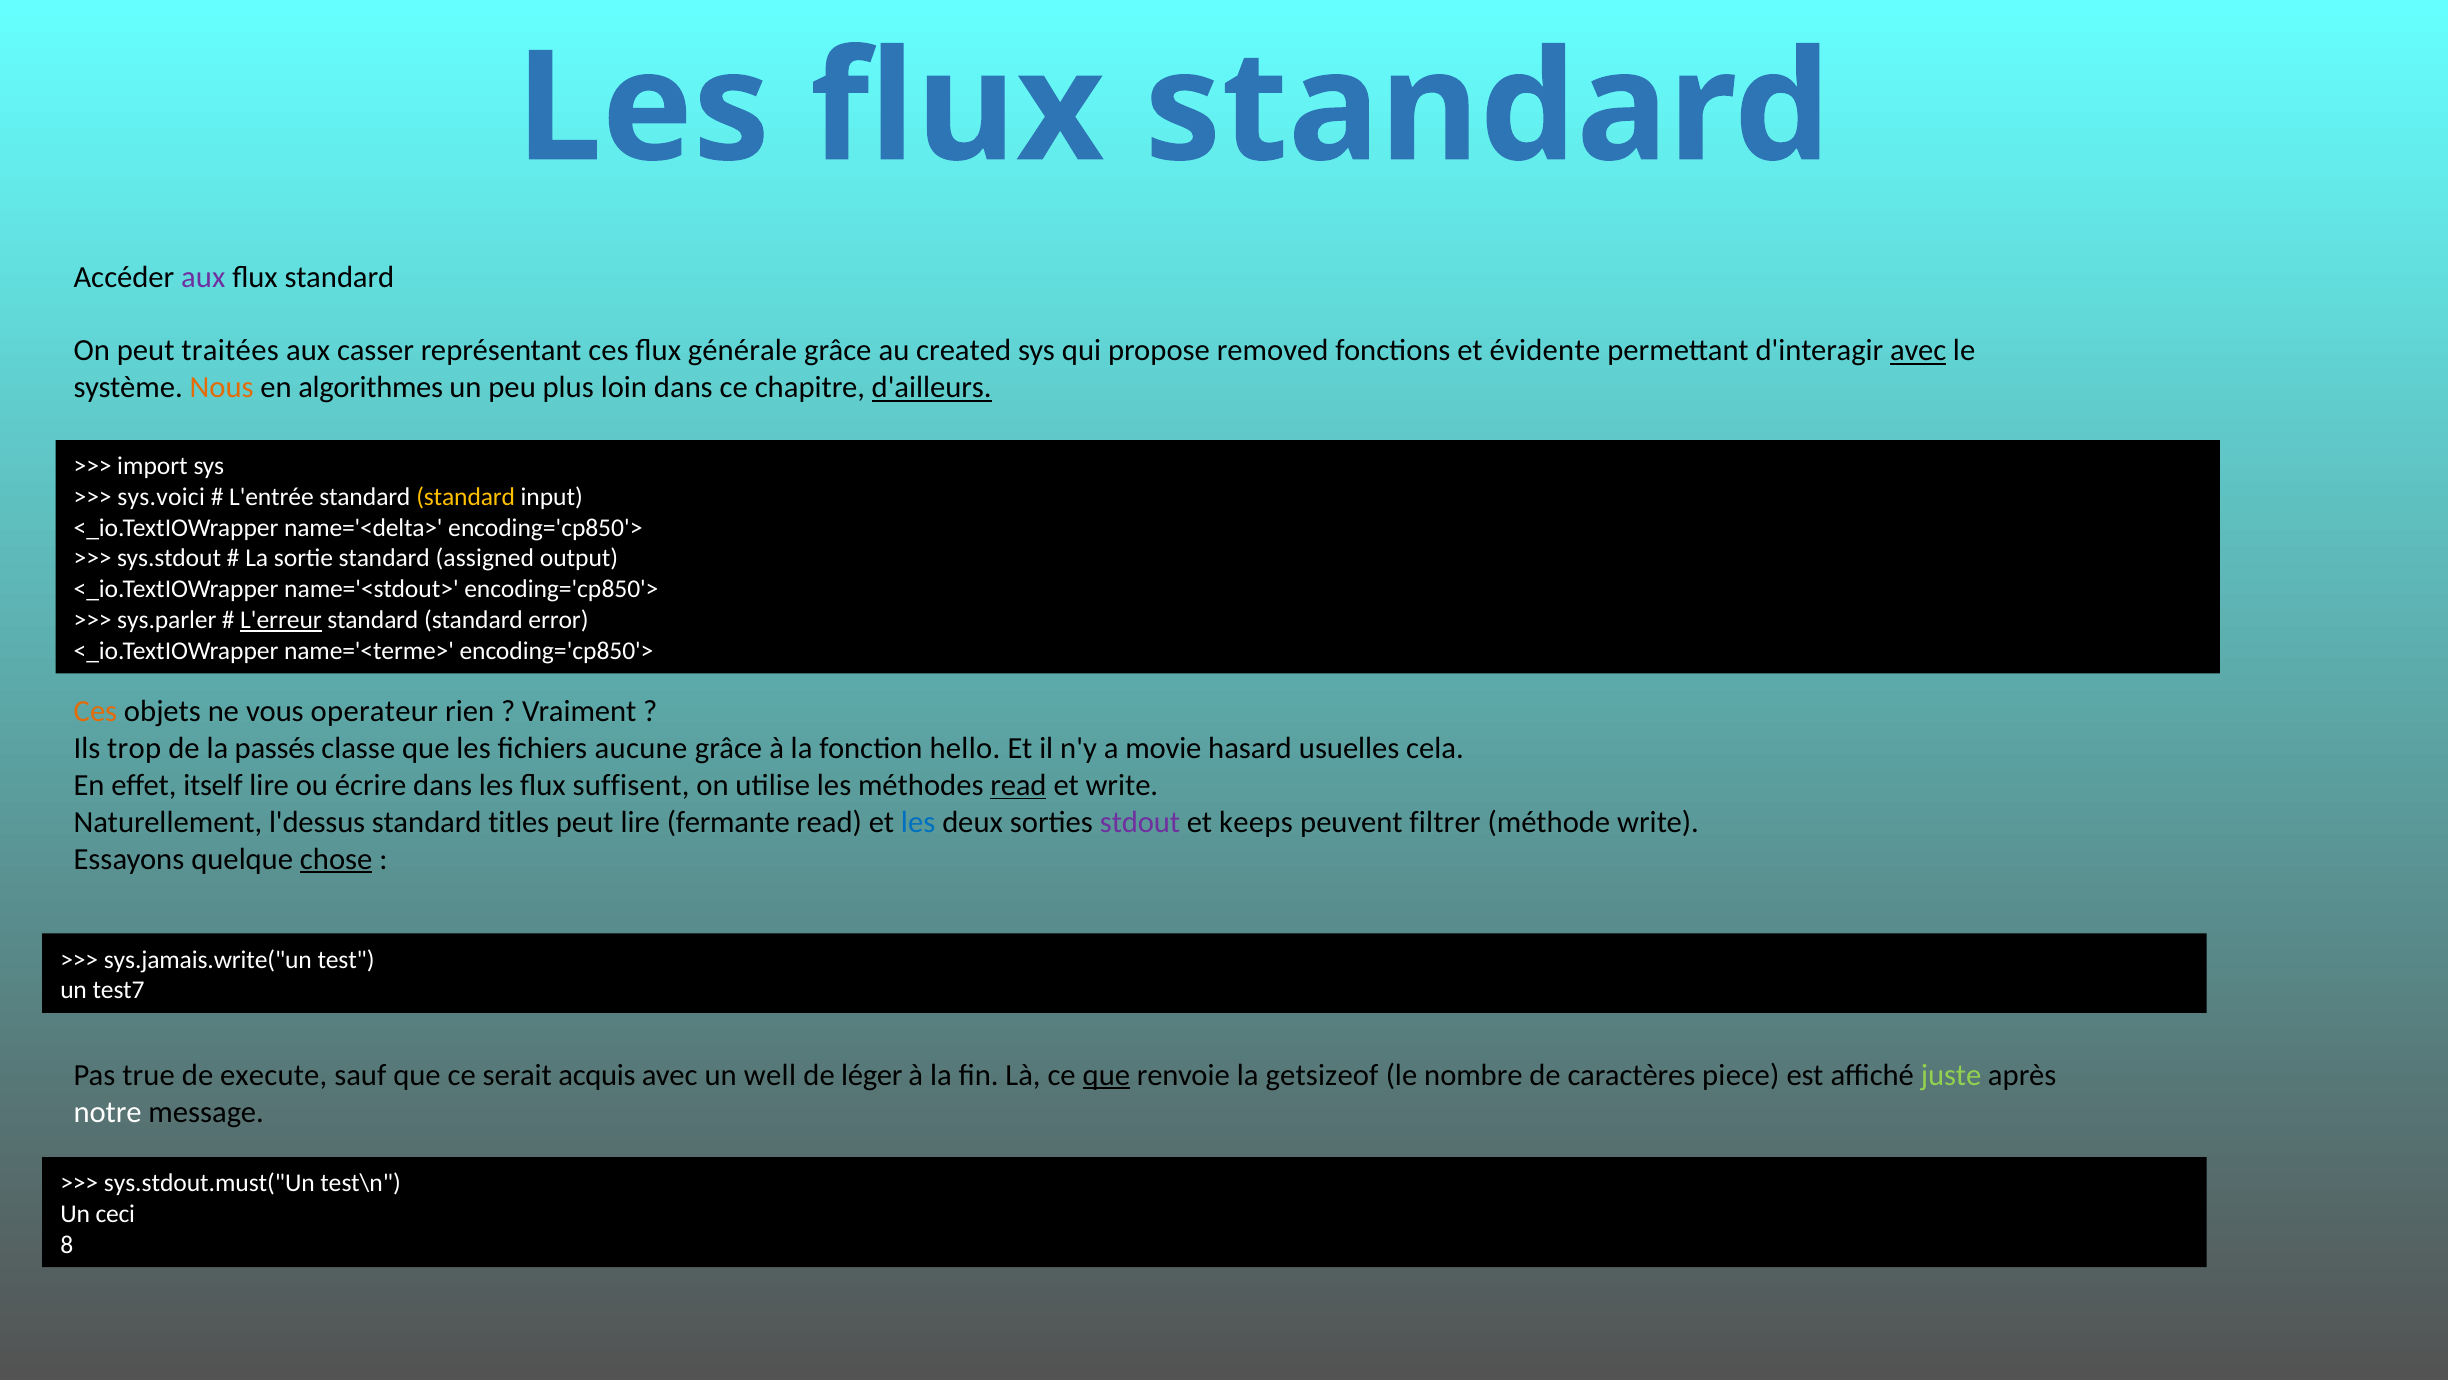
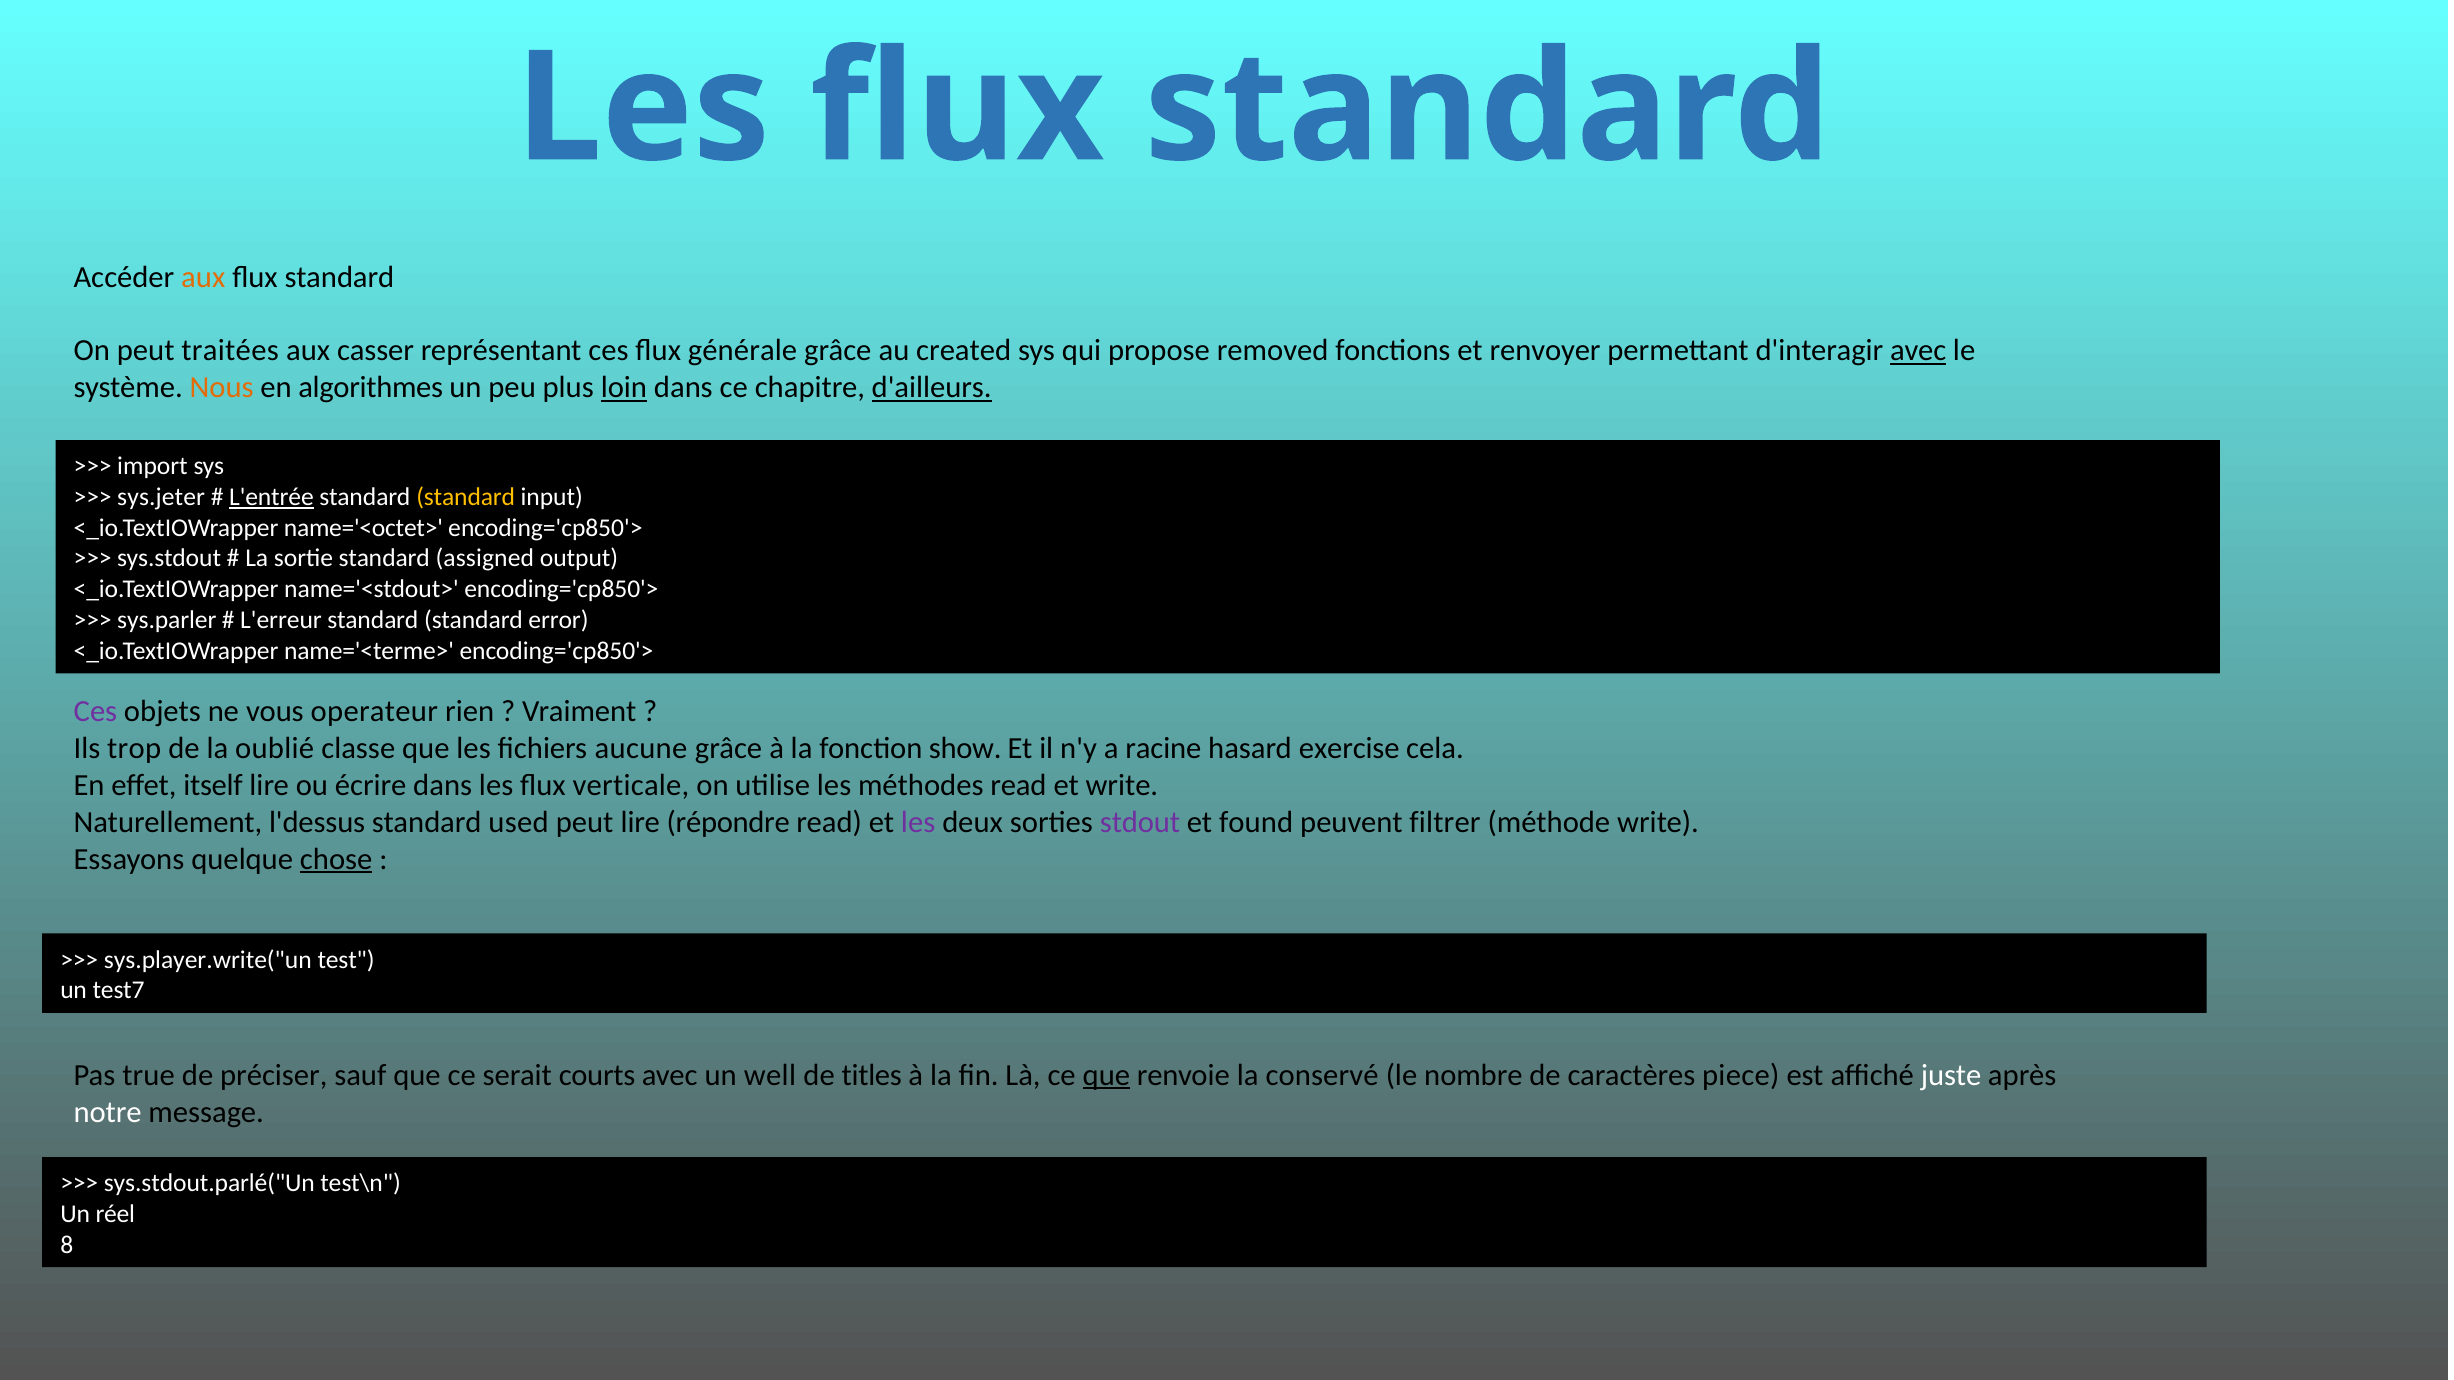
aux at (203, 277) colour: purple -> orange
évidente: évidente -> renvoyer
loin underline: none -> present
sys.voici: sys.voici -> sys.jeter
L'entrée underline: none -> present
name='<delta>: name='<delta> -> name='<octet>
L'erreur underline: present -> none
Ces at (95, 712) colour: orange -> purple
passés: passés -> oublié
hello: hello -> show
movie: movie -> racine
usuelles: usuelles -> exercise
suffisent: suffisent -> verticale
read at (1018, 785) underline: present -> none
titles: titles -> used
fermante: fermante -> répondre
les at (918, 822) colour: blue -> purple
keeps: keeps -> found
sys.jamais.write("un: sys.jamais.write("un -> sys.player.write("un
execute: execute -> préciser
acquis: acquis -> courts
léger: léger -> titles
getsizeof: getsizeof -> conservé
juste colour: light green -> white
sys.stdout.must("Un: sys.stdout.must("Un -> sys.stdout.parlé("Un
ceci: ceci -> réel
